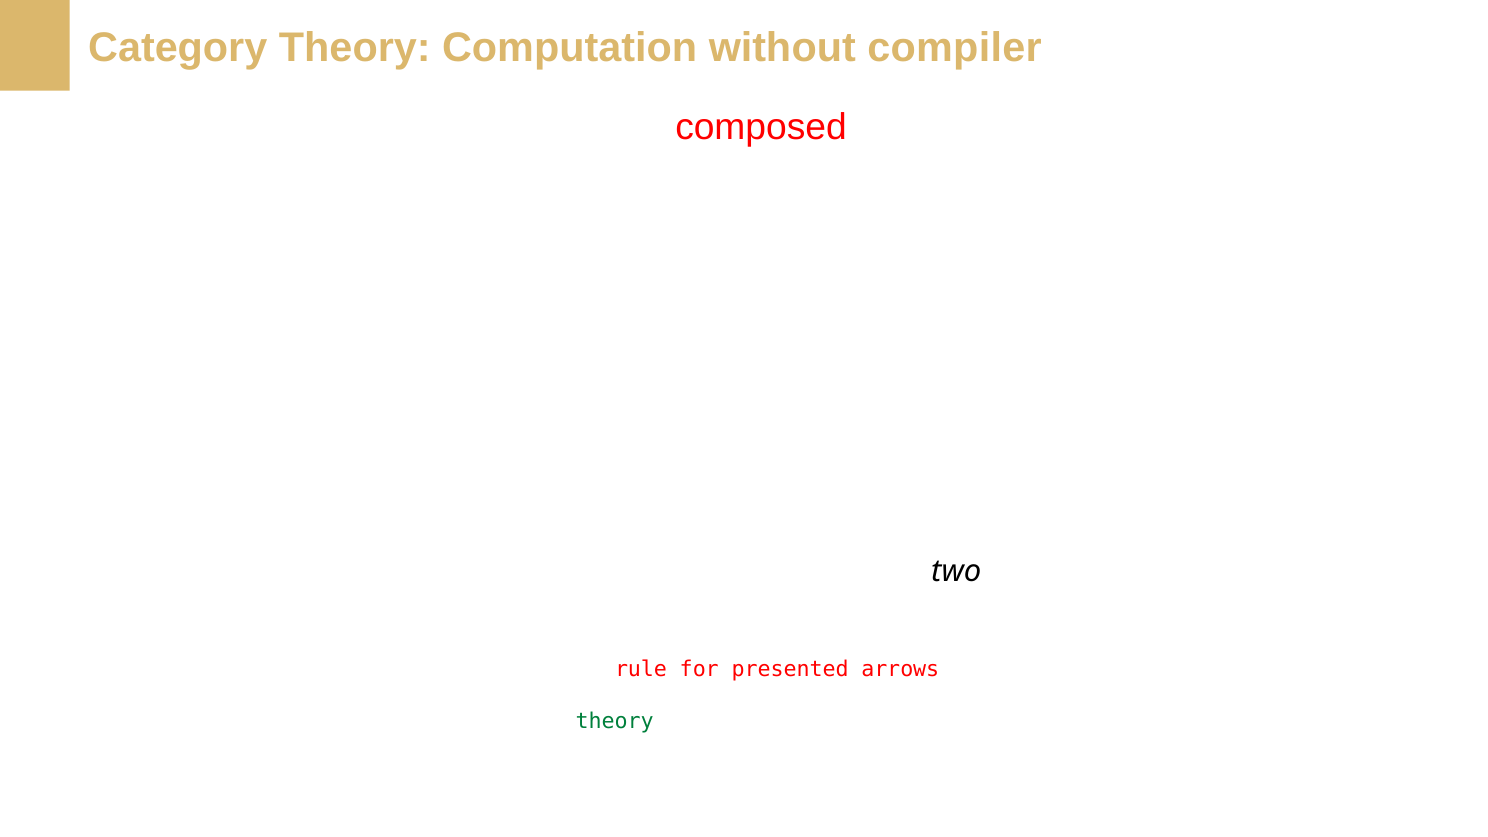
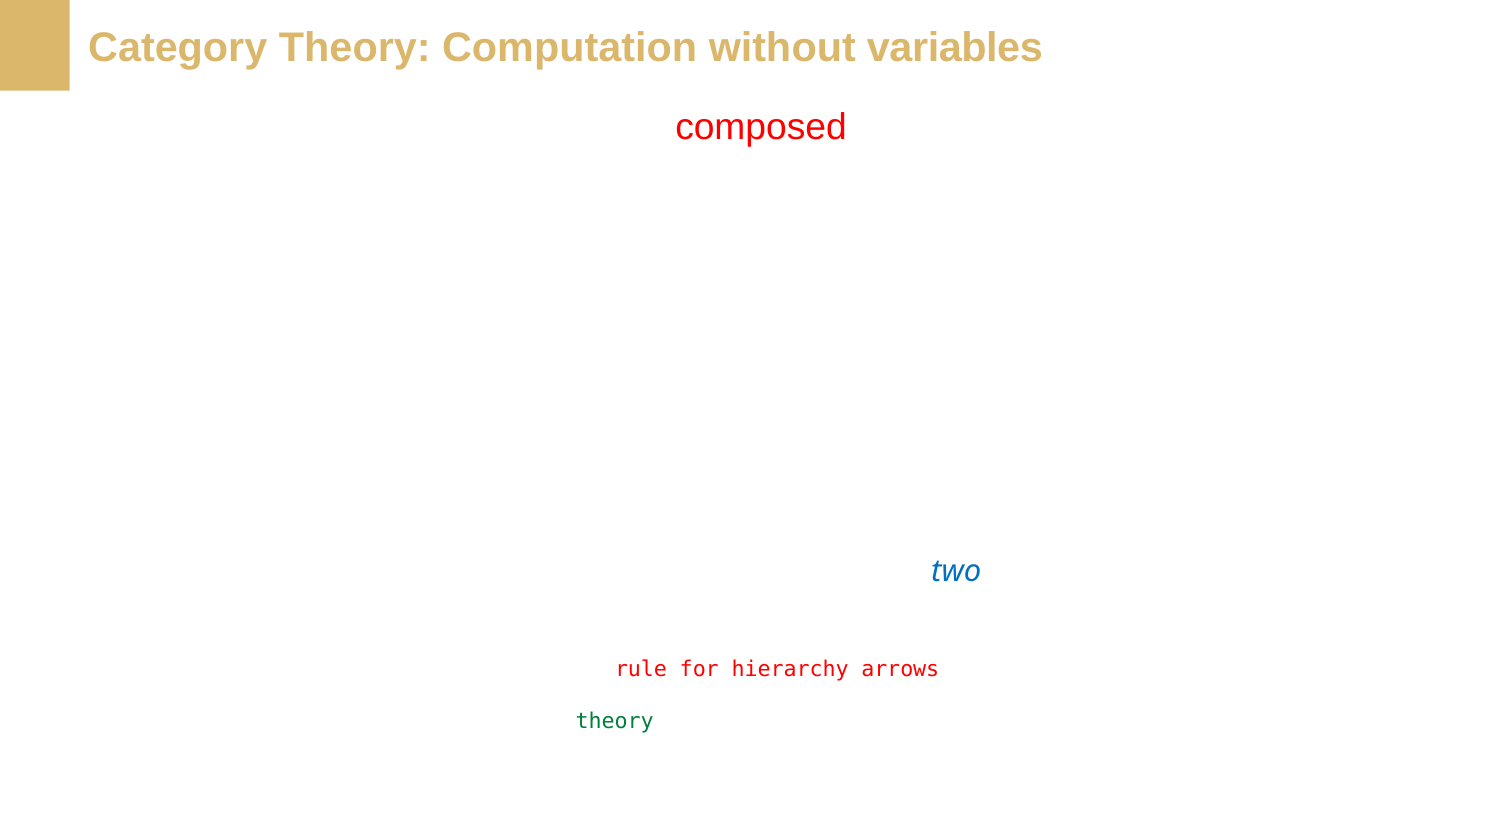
compiler: compiler -> variables
two colour: black -> blue
presented: presented -> hierarchy
